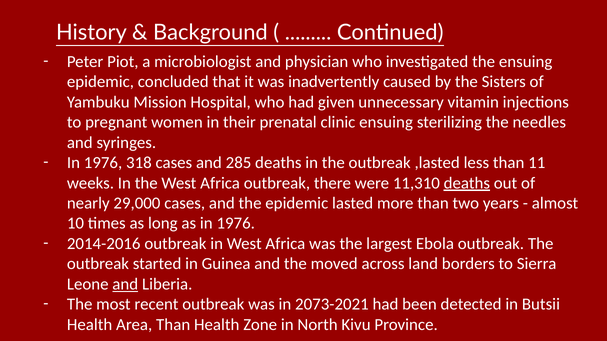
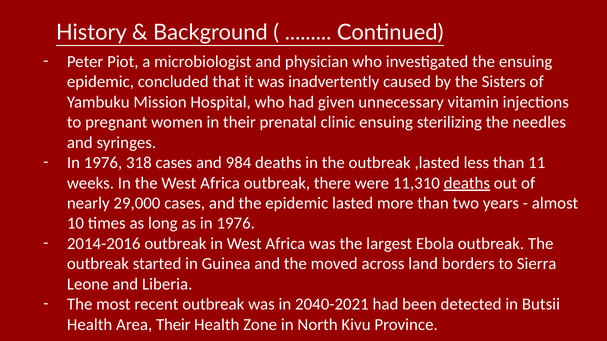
285: 285 -> 984
and at (125, 284) underline: present -> none
2073-2021: 2073-2021 -> 2040-2021
Area Than: Than -> Their
